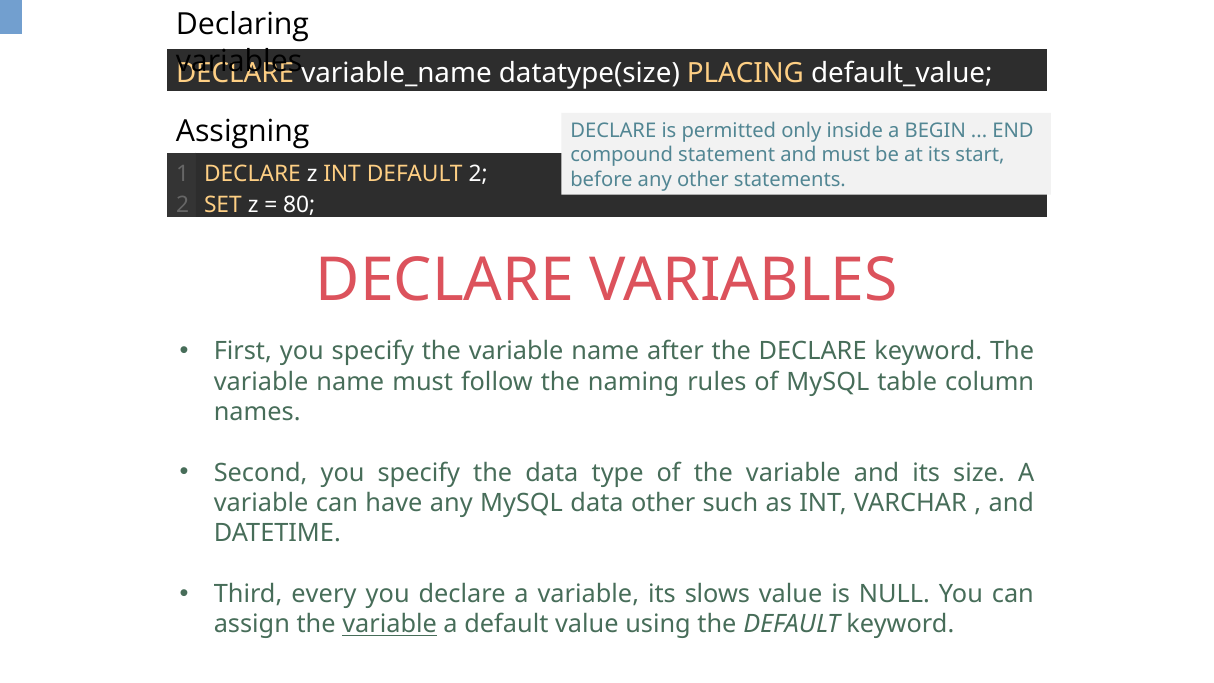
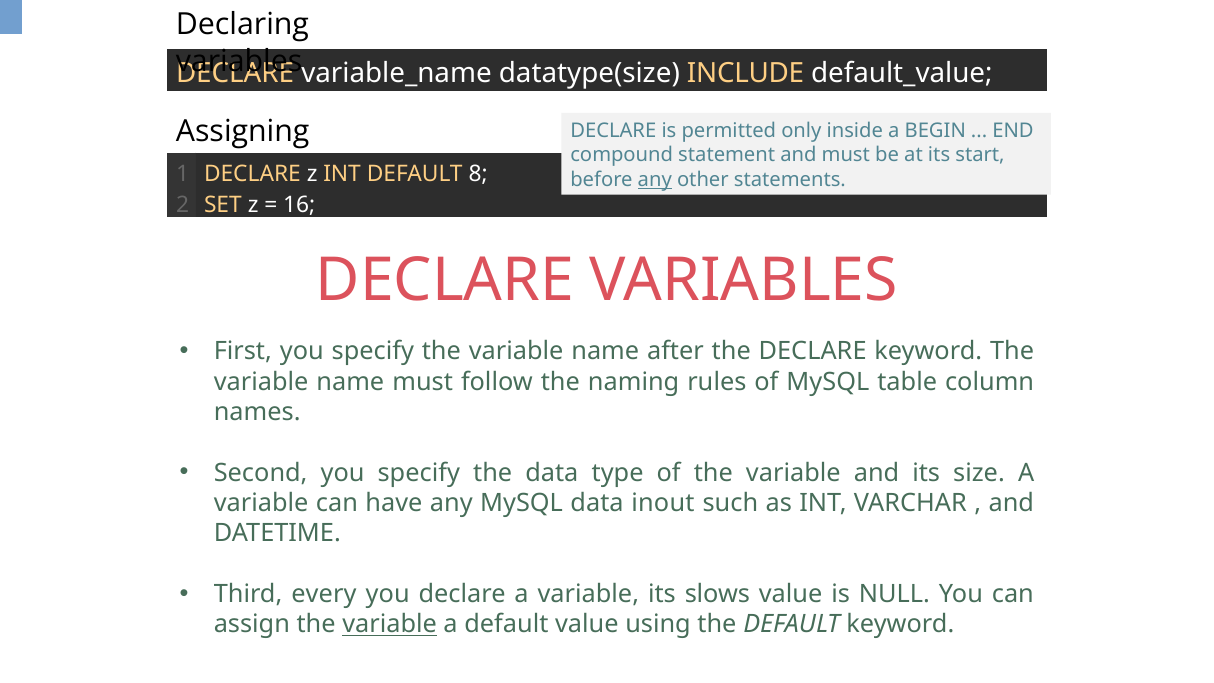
PLACING: PLACING -> INCLUDE
DEFAULT 2: 2 -> 8
any at (655, 179) underline: none -> present
80: 80 -> 16
data other: other -> inout
